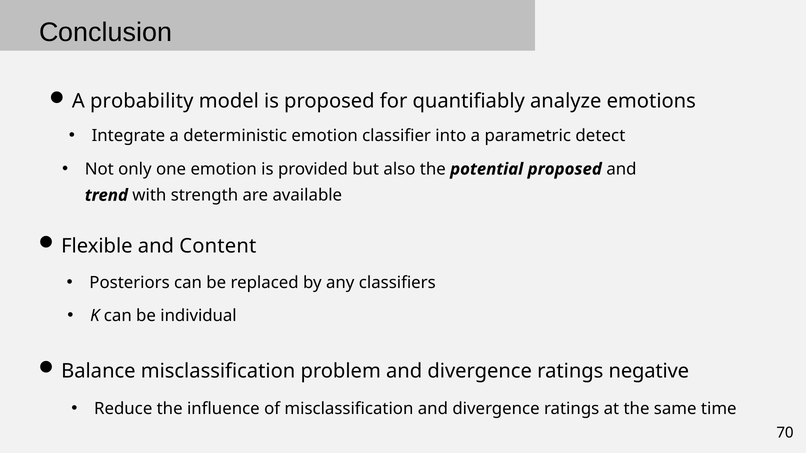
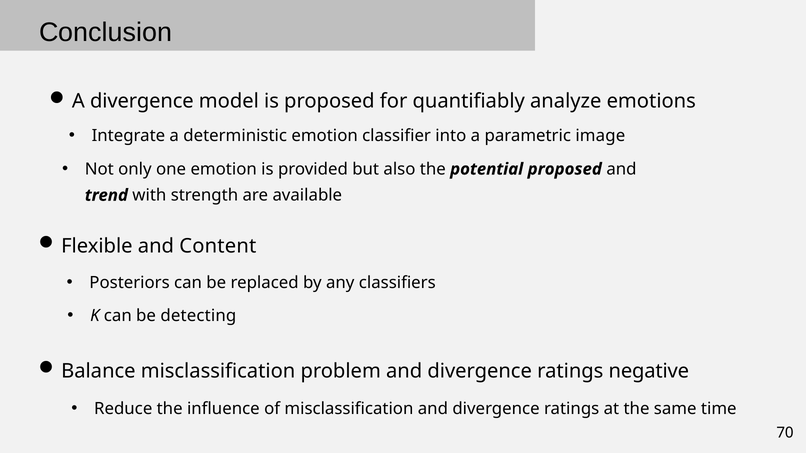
A probability: probability -> divergence
detect: detect -> image
individual: individual -> detecting
